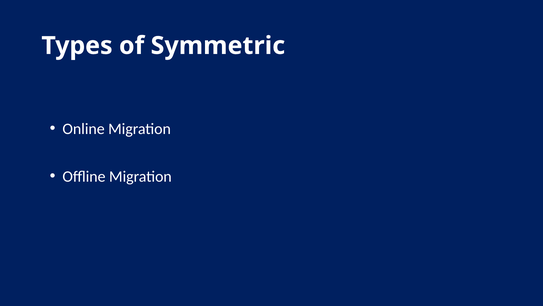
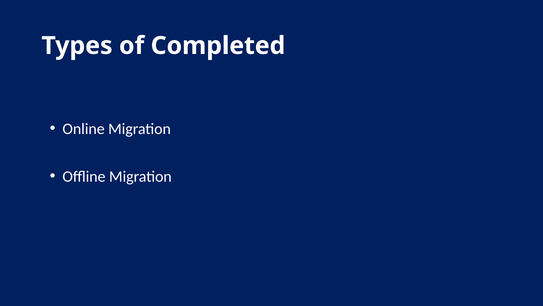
Symmetric: Symmetric -> Completed
